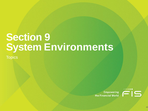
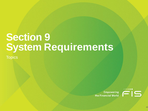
Environments: Environments -> Requirements
